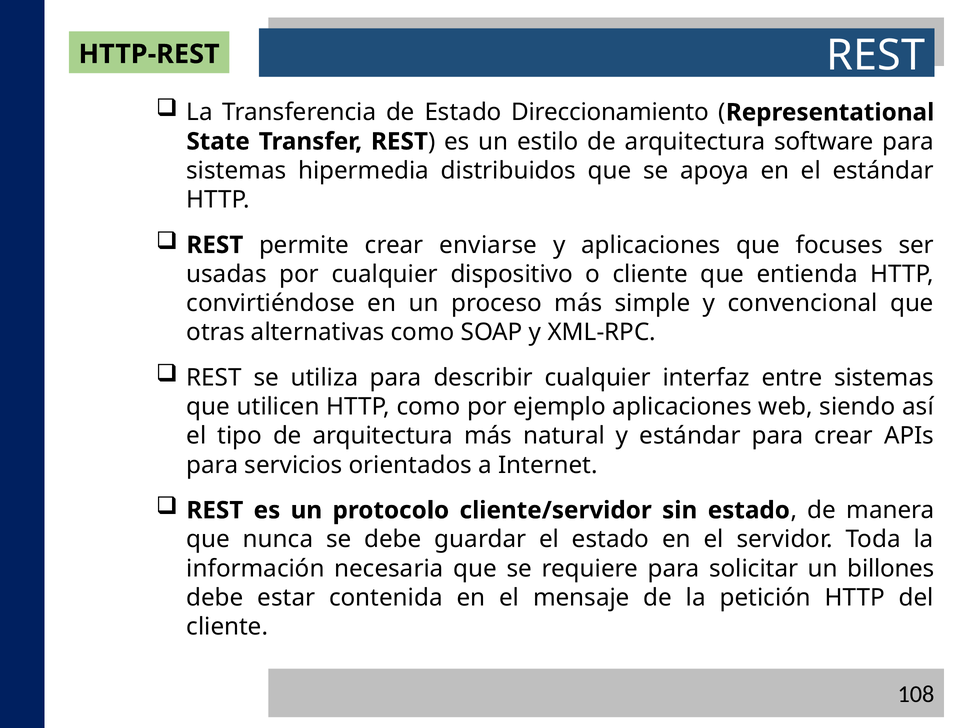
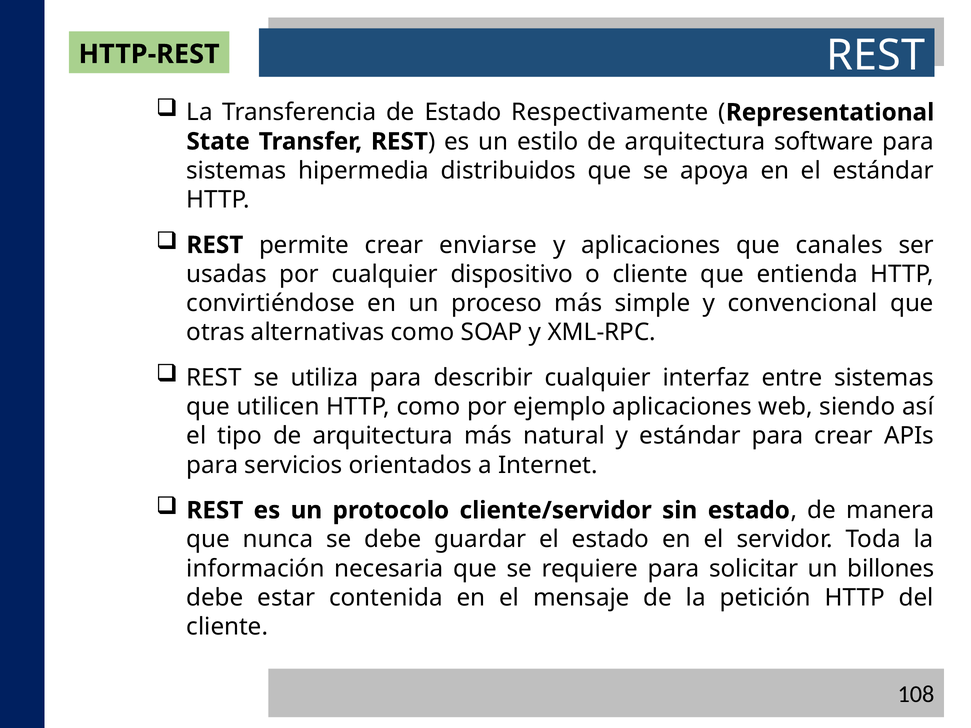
Direccionamiento: Direccionamiento -> Respectivamente
focuses: focuses -> canales
